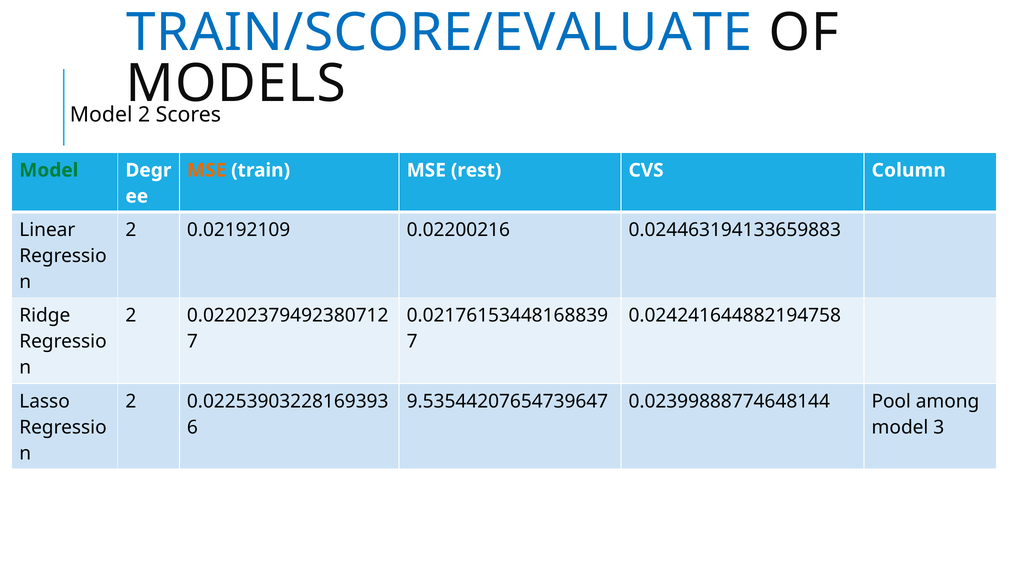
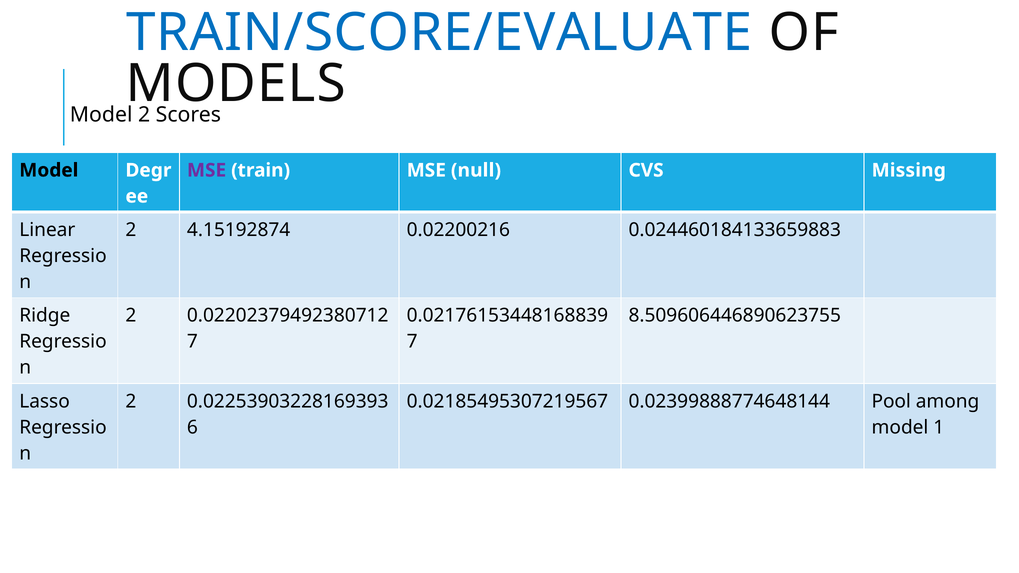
Model at (49, 170) colour: green -> black
MSE at (207, 170) colour: orange -> purple
rest: rest -> null
Column: Column -> Missing
0.02192109: 0.02192109 -> 4.15192874
0.024463194133659883: 0.024463194133659883 -> 0.024460184133659883
0.024241644882194758: 0.024241644882194758 -> 8.509606446890623755
9.53544207654739647: 9.53544207654739647 -> 0.02185495307219567
3: 3 -> 1
